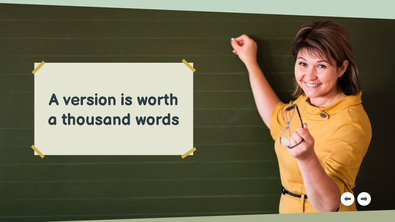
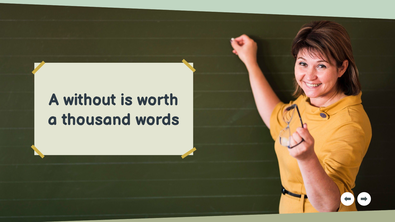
version: version -> without
